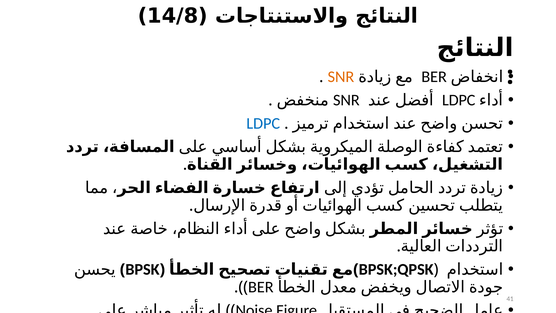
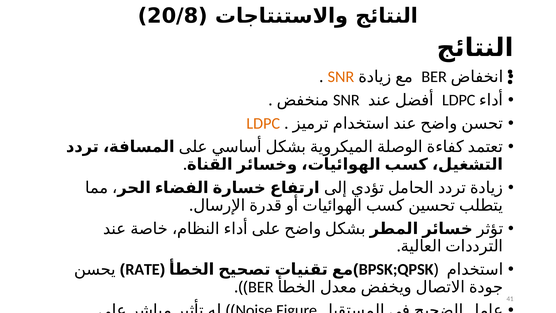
14/8: 14/8 -> 20/8
LDPC at (263, 123) colour: blue -> orange
BPSK: BPSK -> RATE
